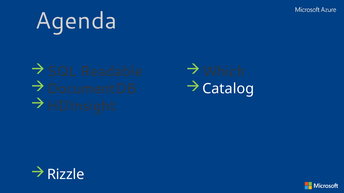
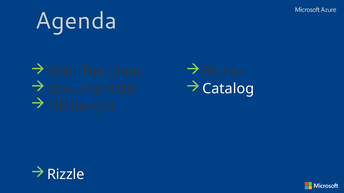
Readable: Readable -> Tincidunt
Which: Which -> Richer
